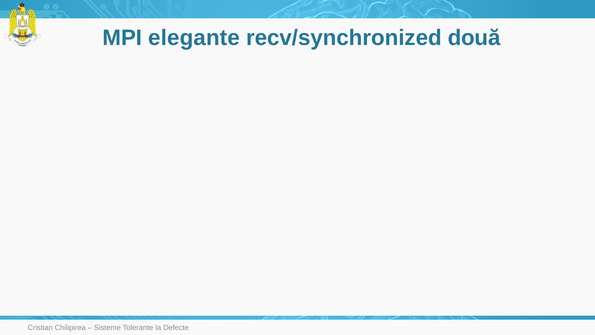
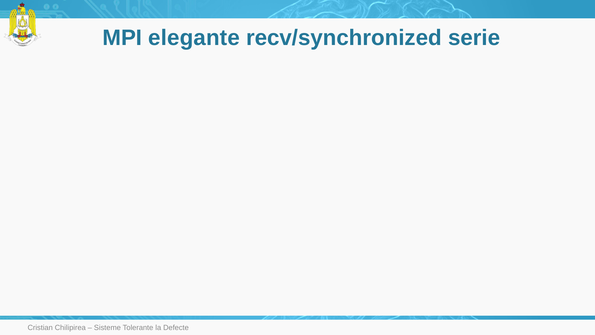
două: două -> serie
